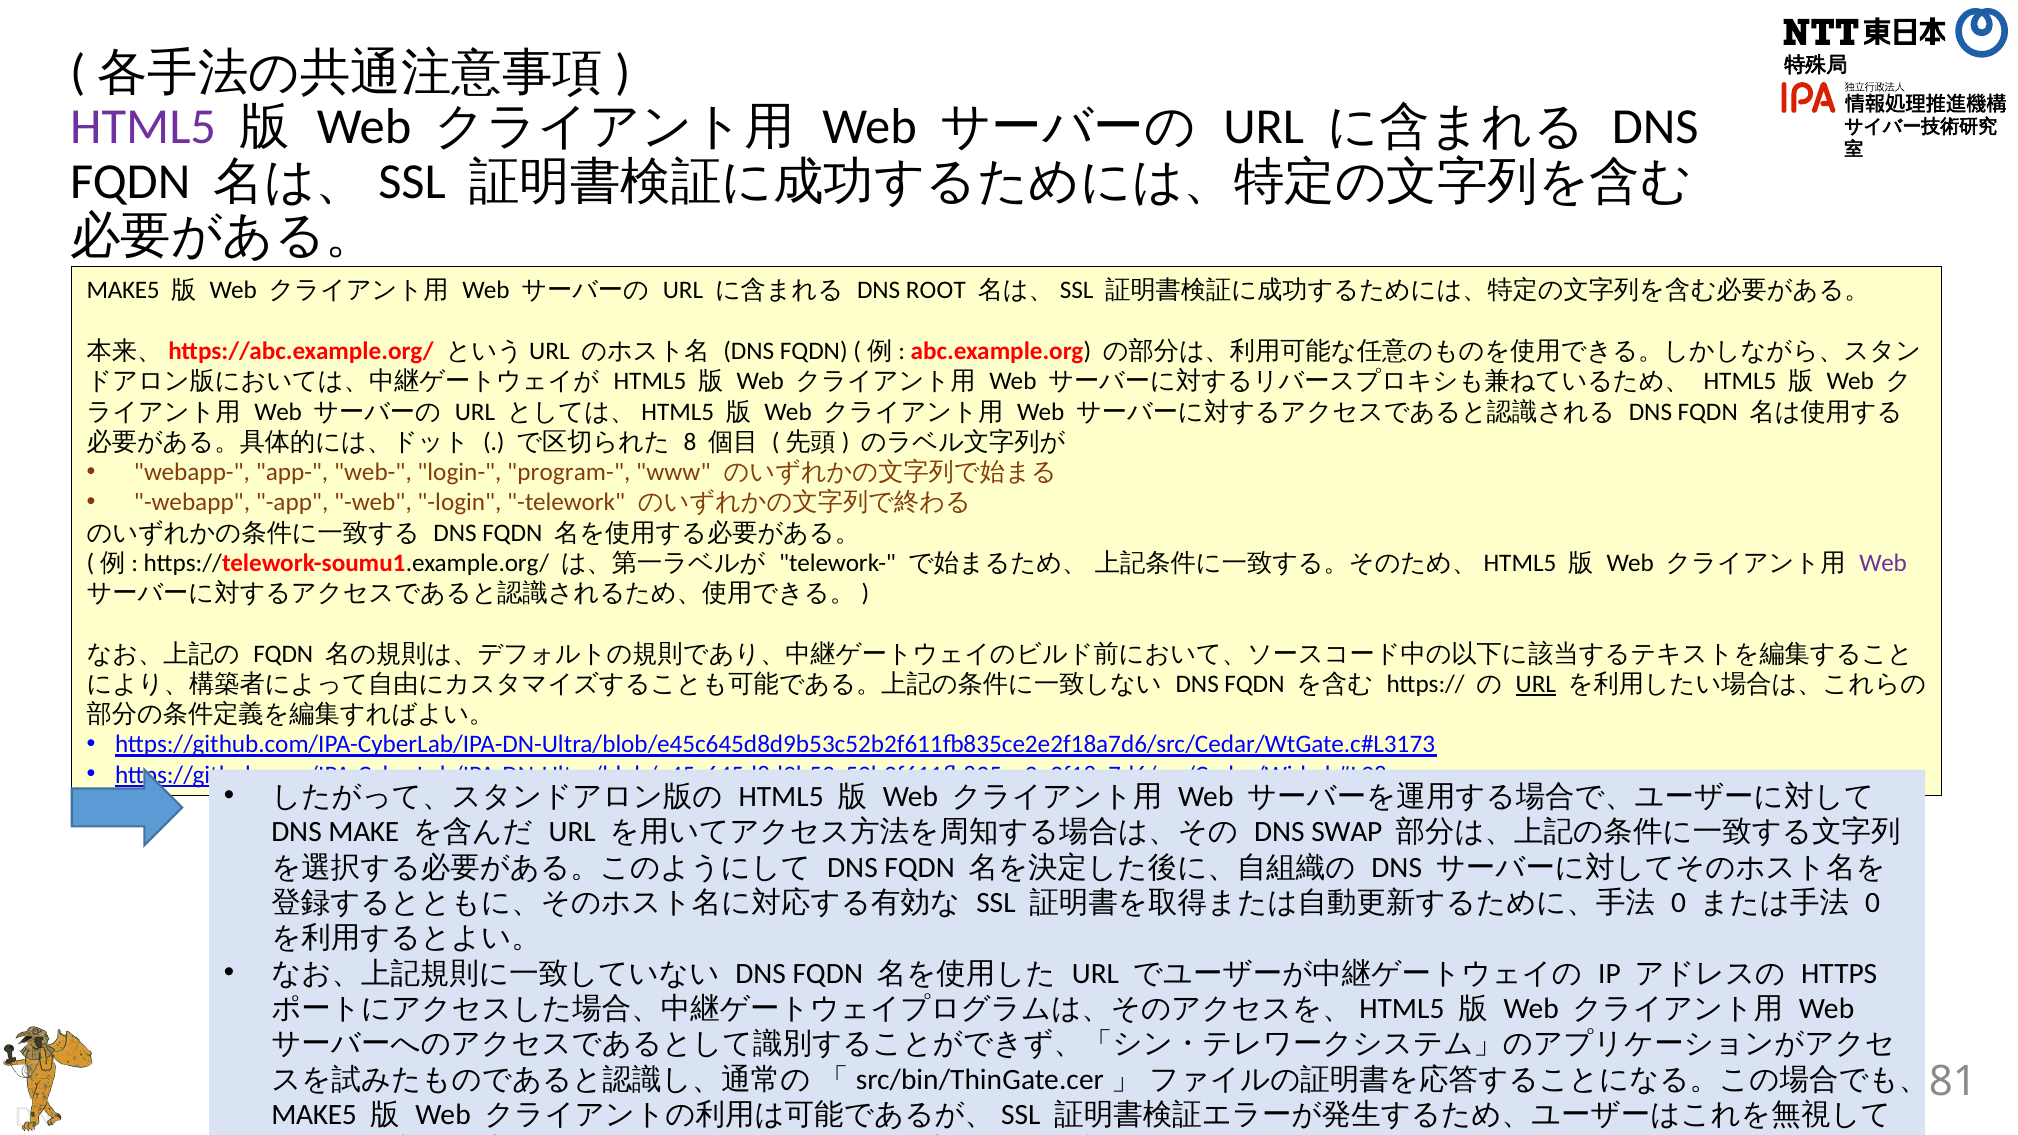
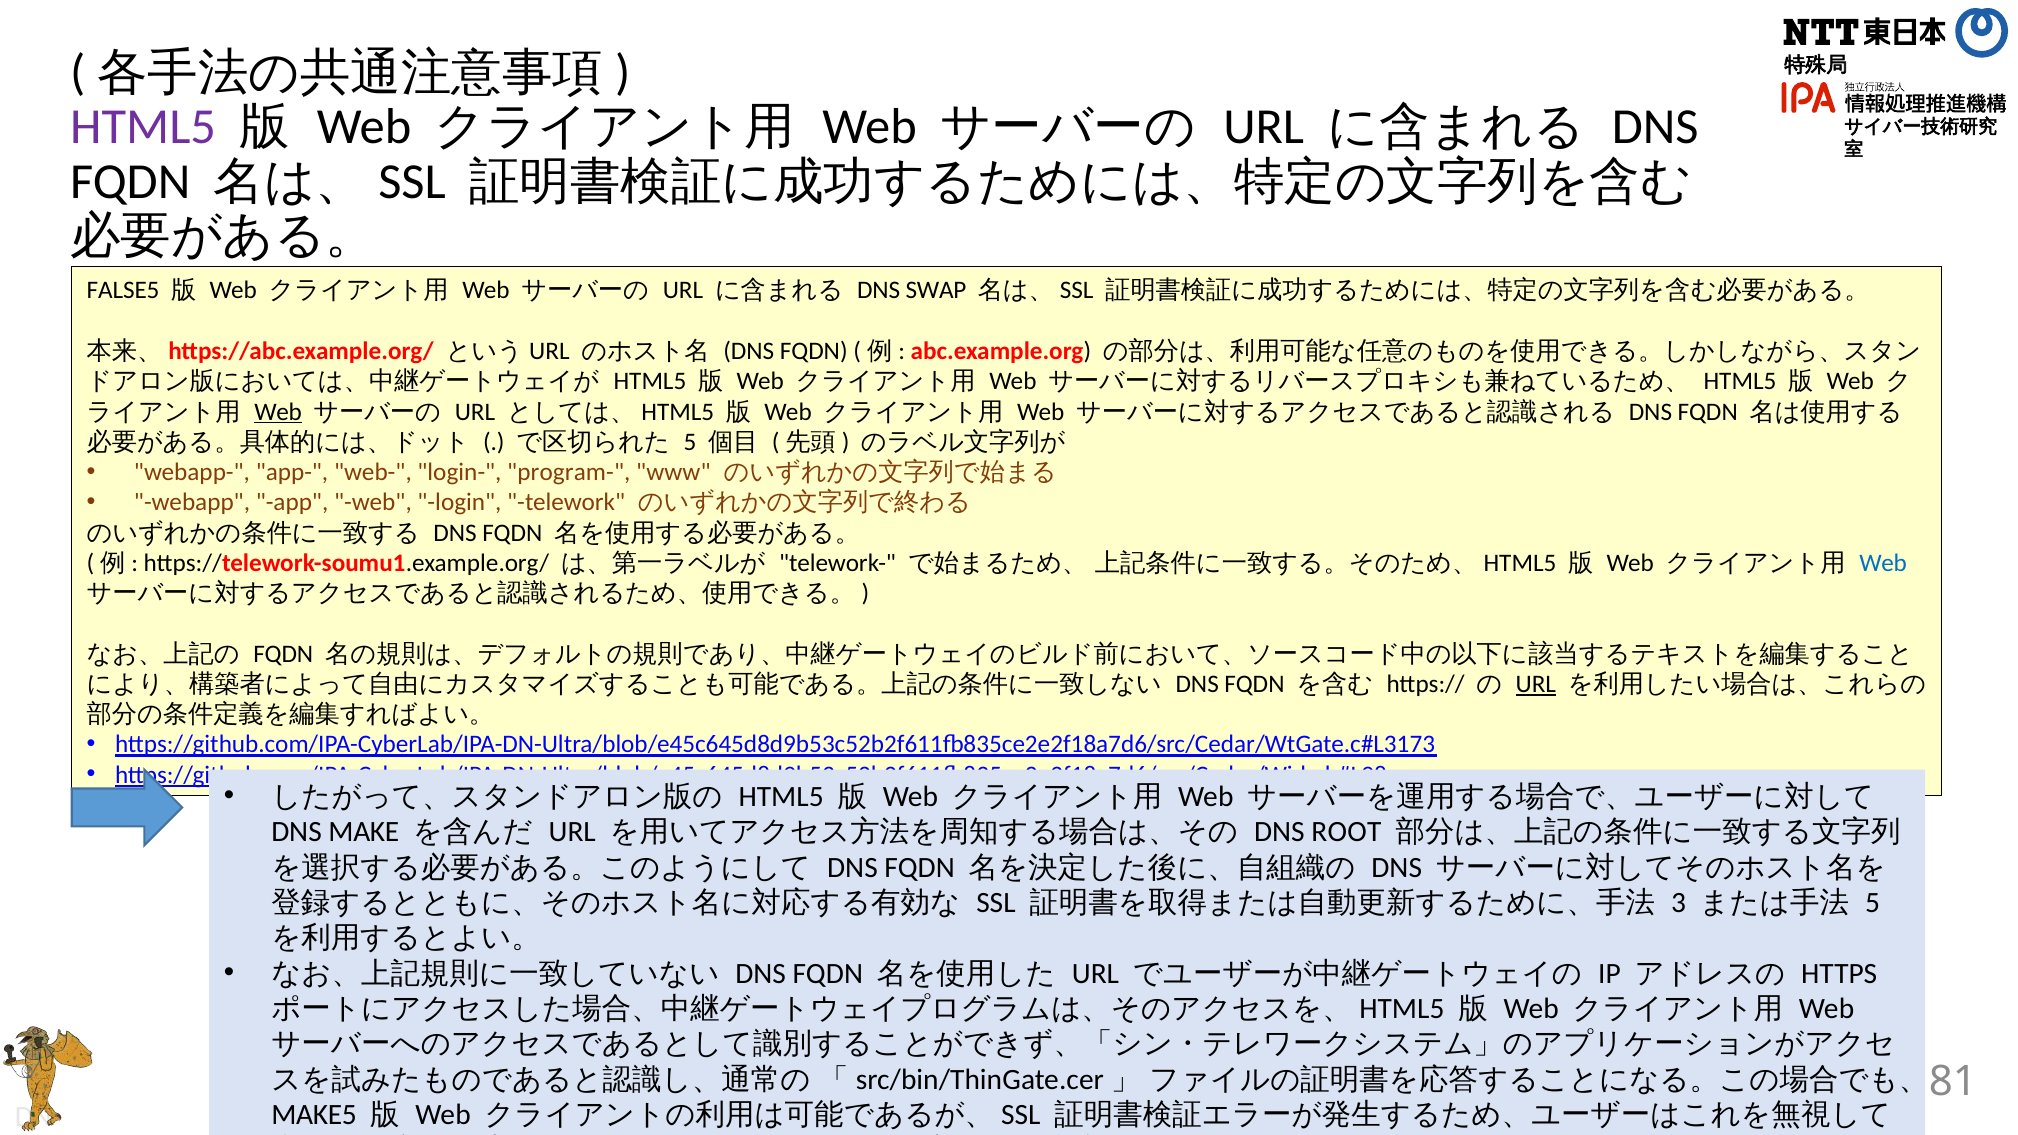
MAKE5 at (123, 291): MAKE5 -> FALSE5
ROOT: ROOT -> SWAP
Web at (278, 412) underline: none -> present
8 at (690, 442): 8 -> 5
Web at (1883, 563) colour: purple -> blue
SWAP: SWAP -> ROOT
0 at (1679, 903): 0 -> 3
0 at (1873, 903): 0 -> 5
